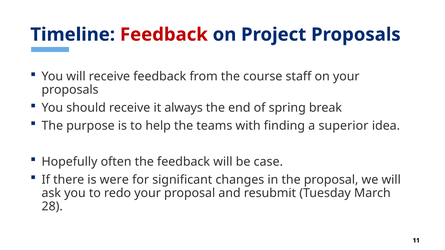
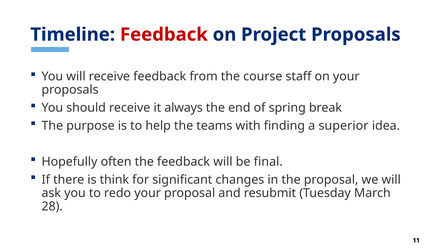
case: case -> final
were: were -> think
